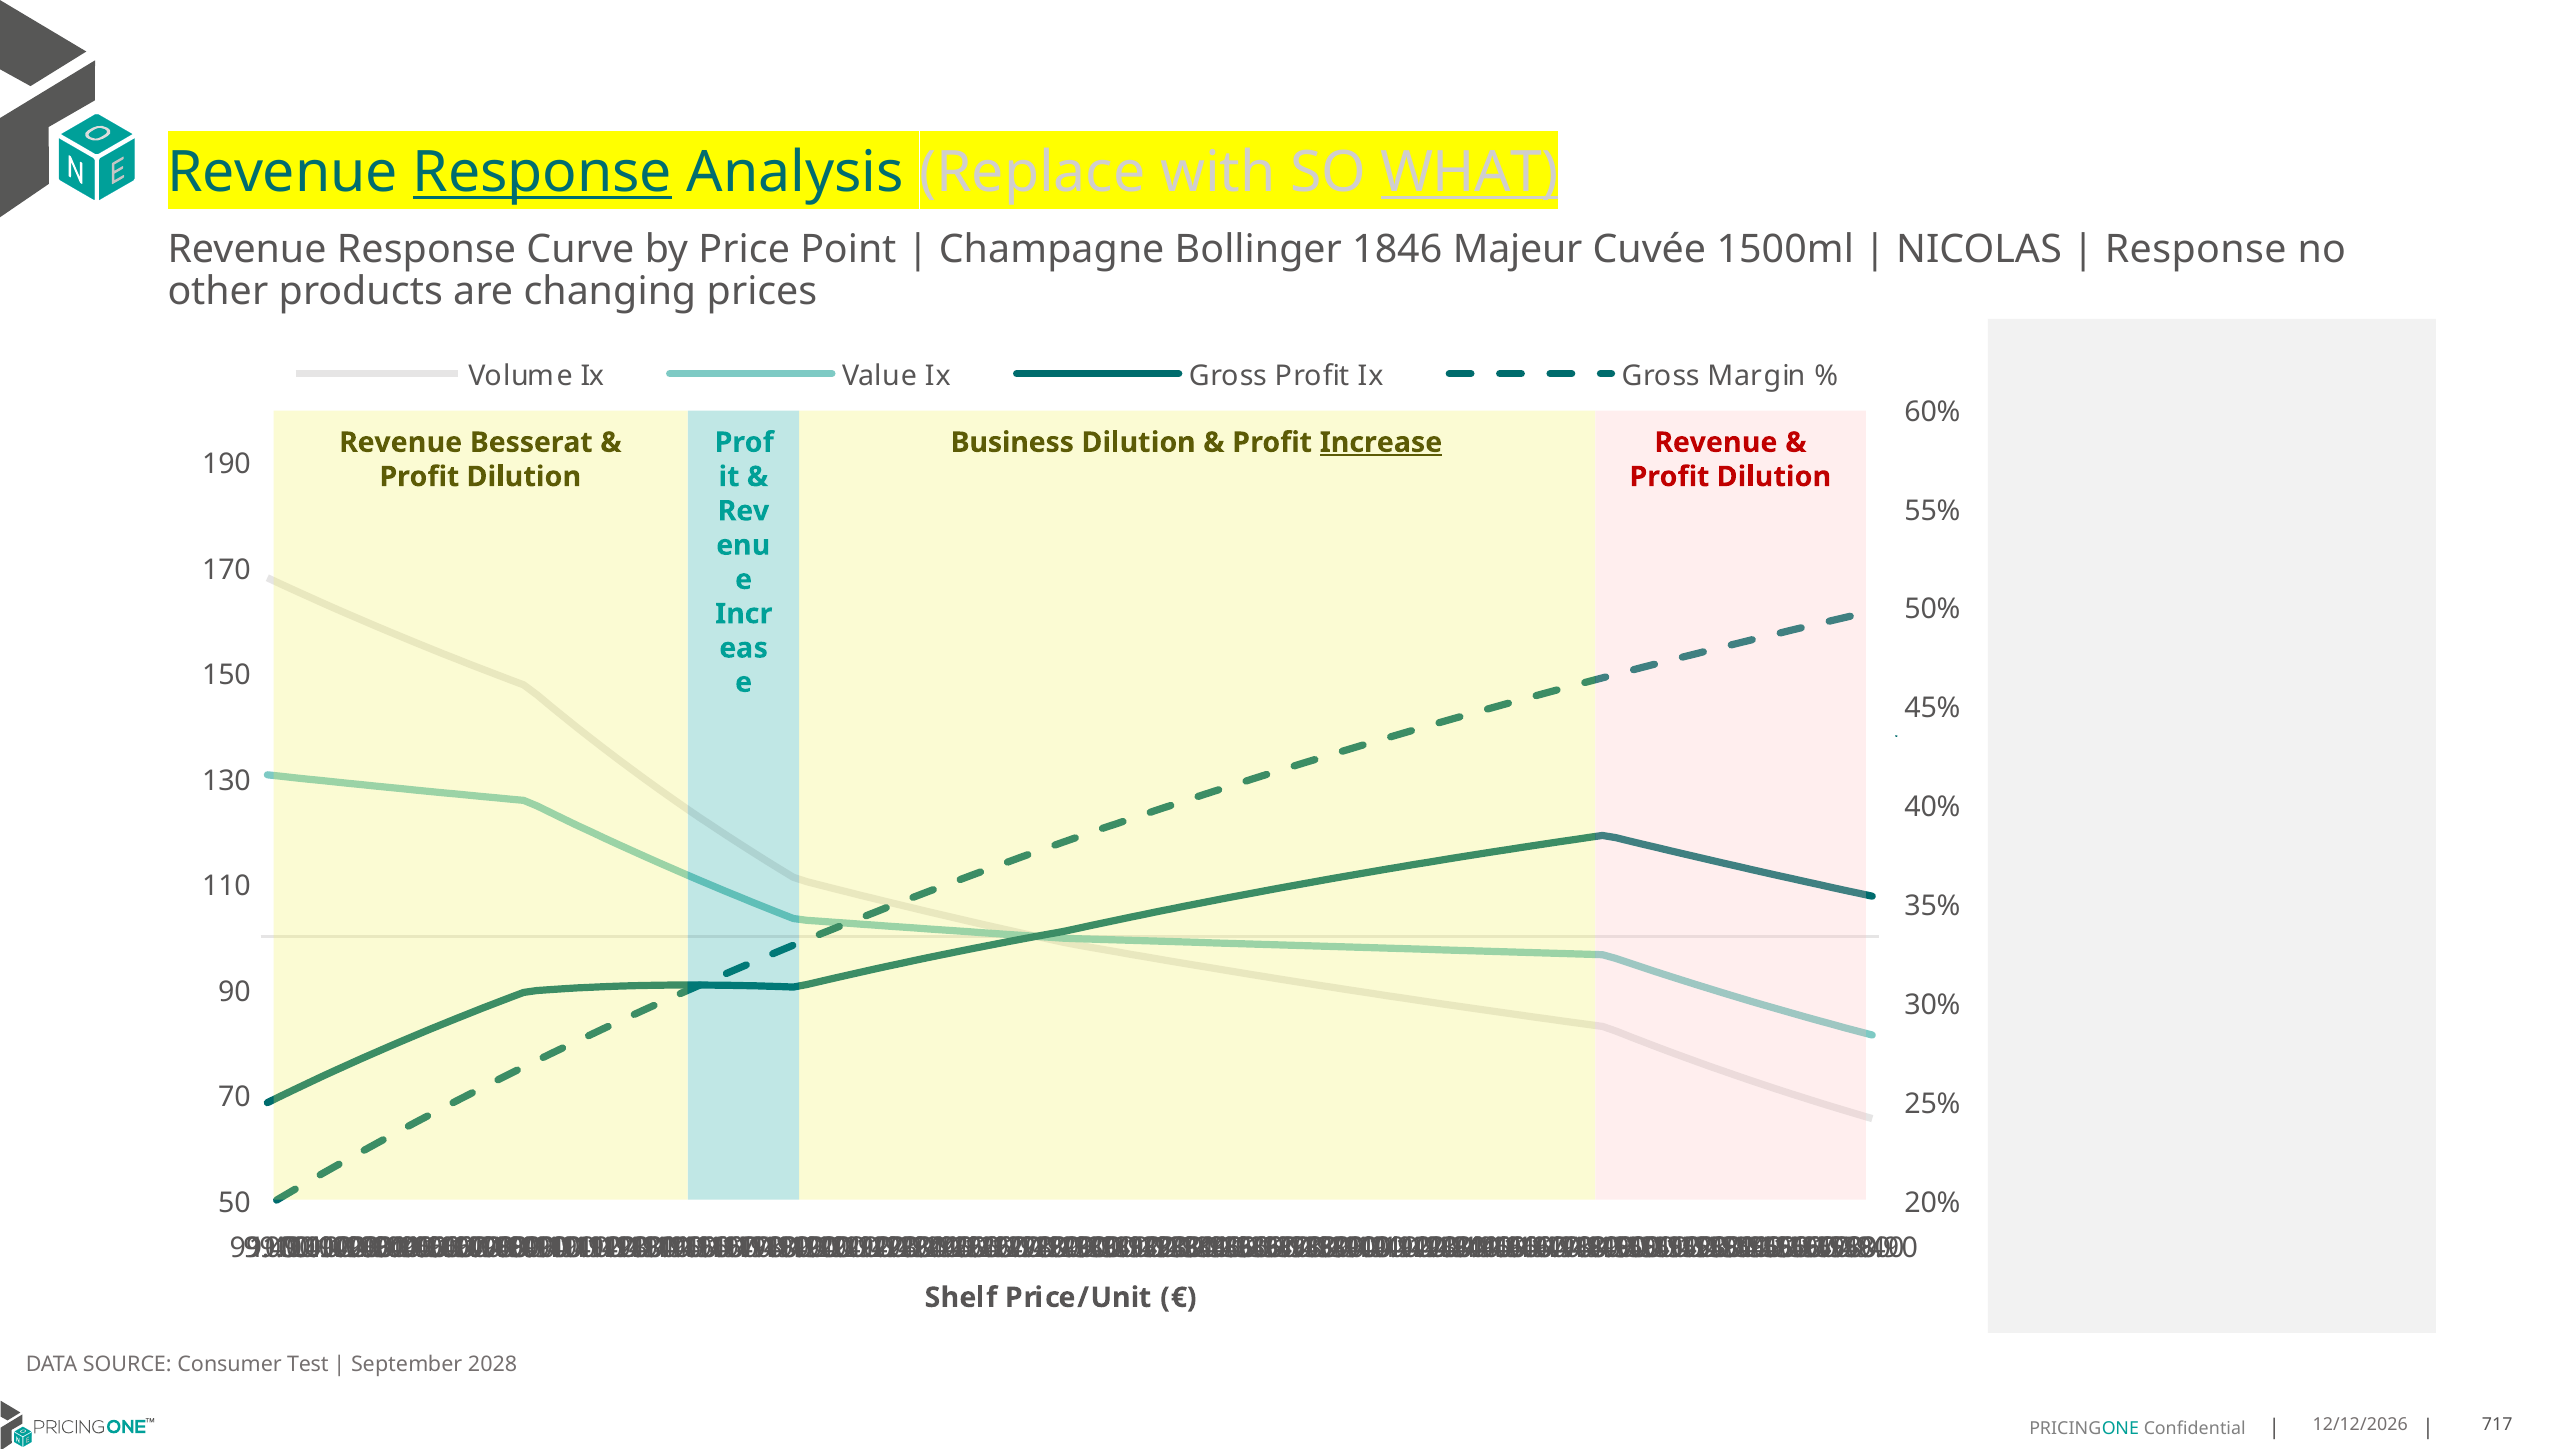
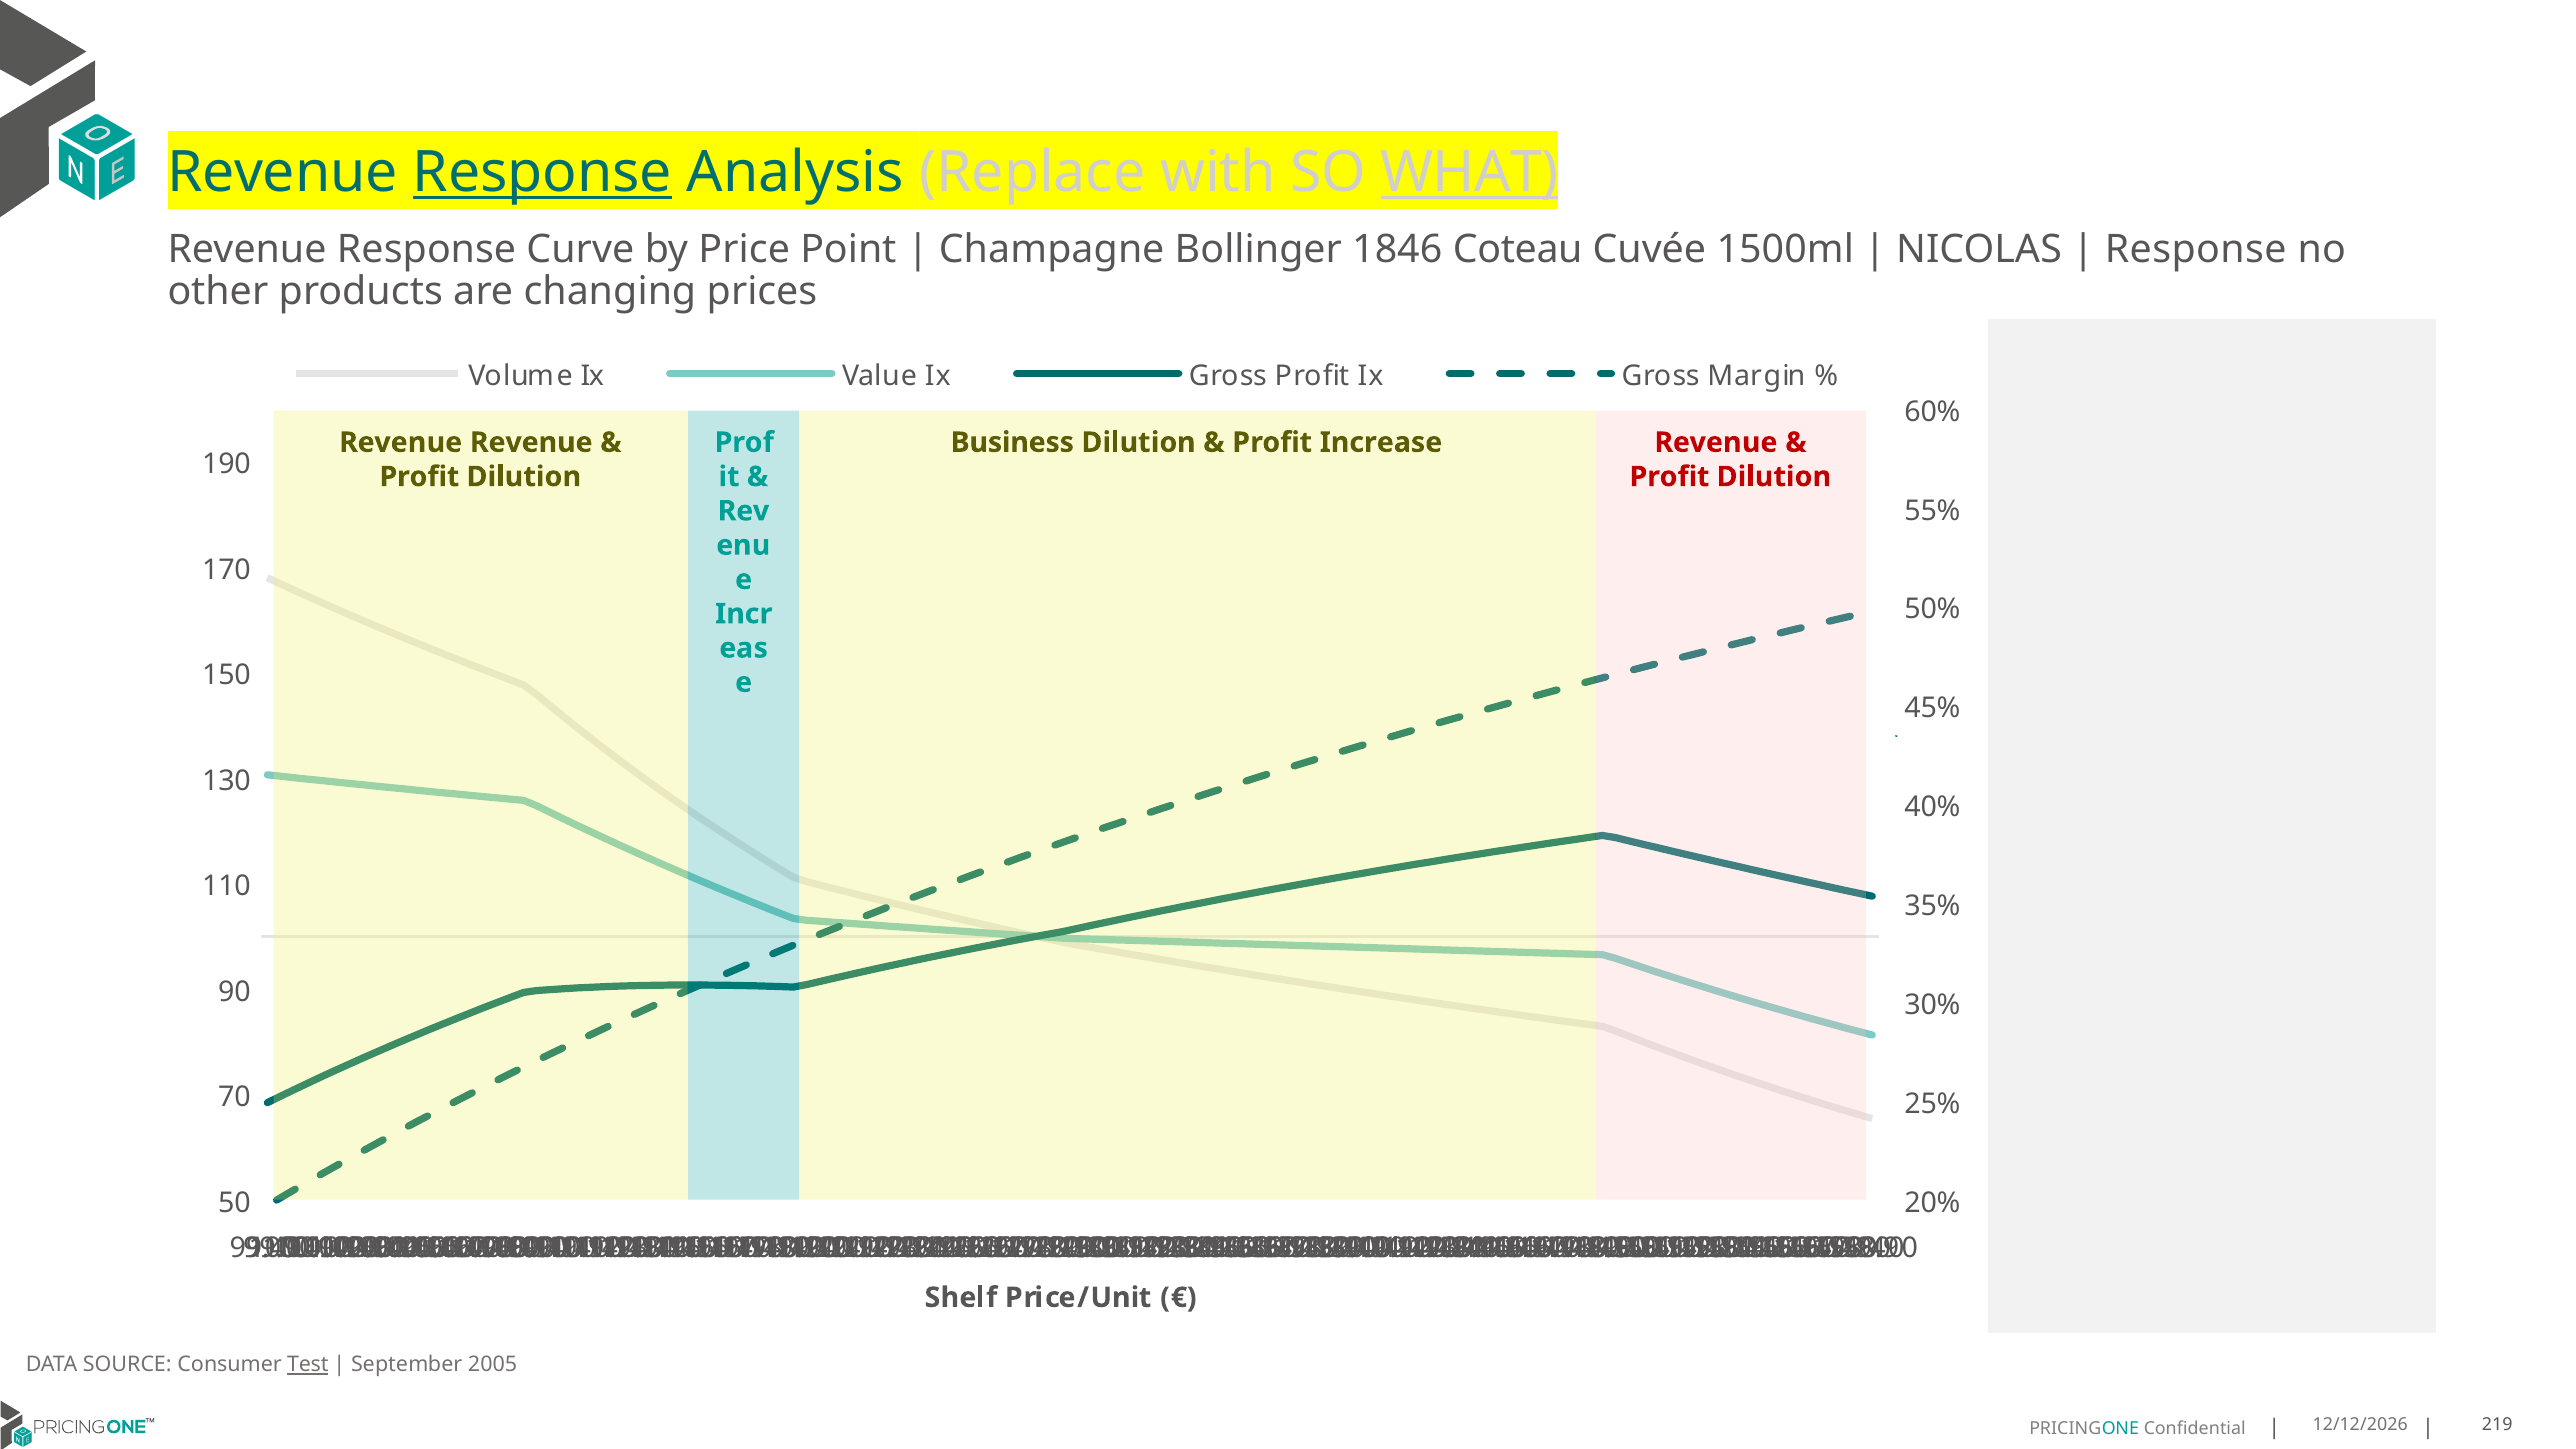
Majeur: Majeur -> Coteau
Revenue Besserat: Besserat -> Revenue
Increase underline: present -> none
Test underline: none -> present
2028: 2028 -> 2005
717: 717 -> 219
